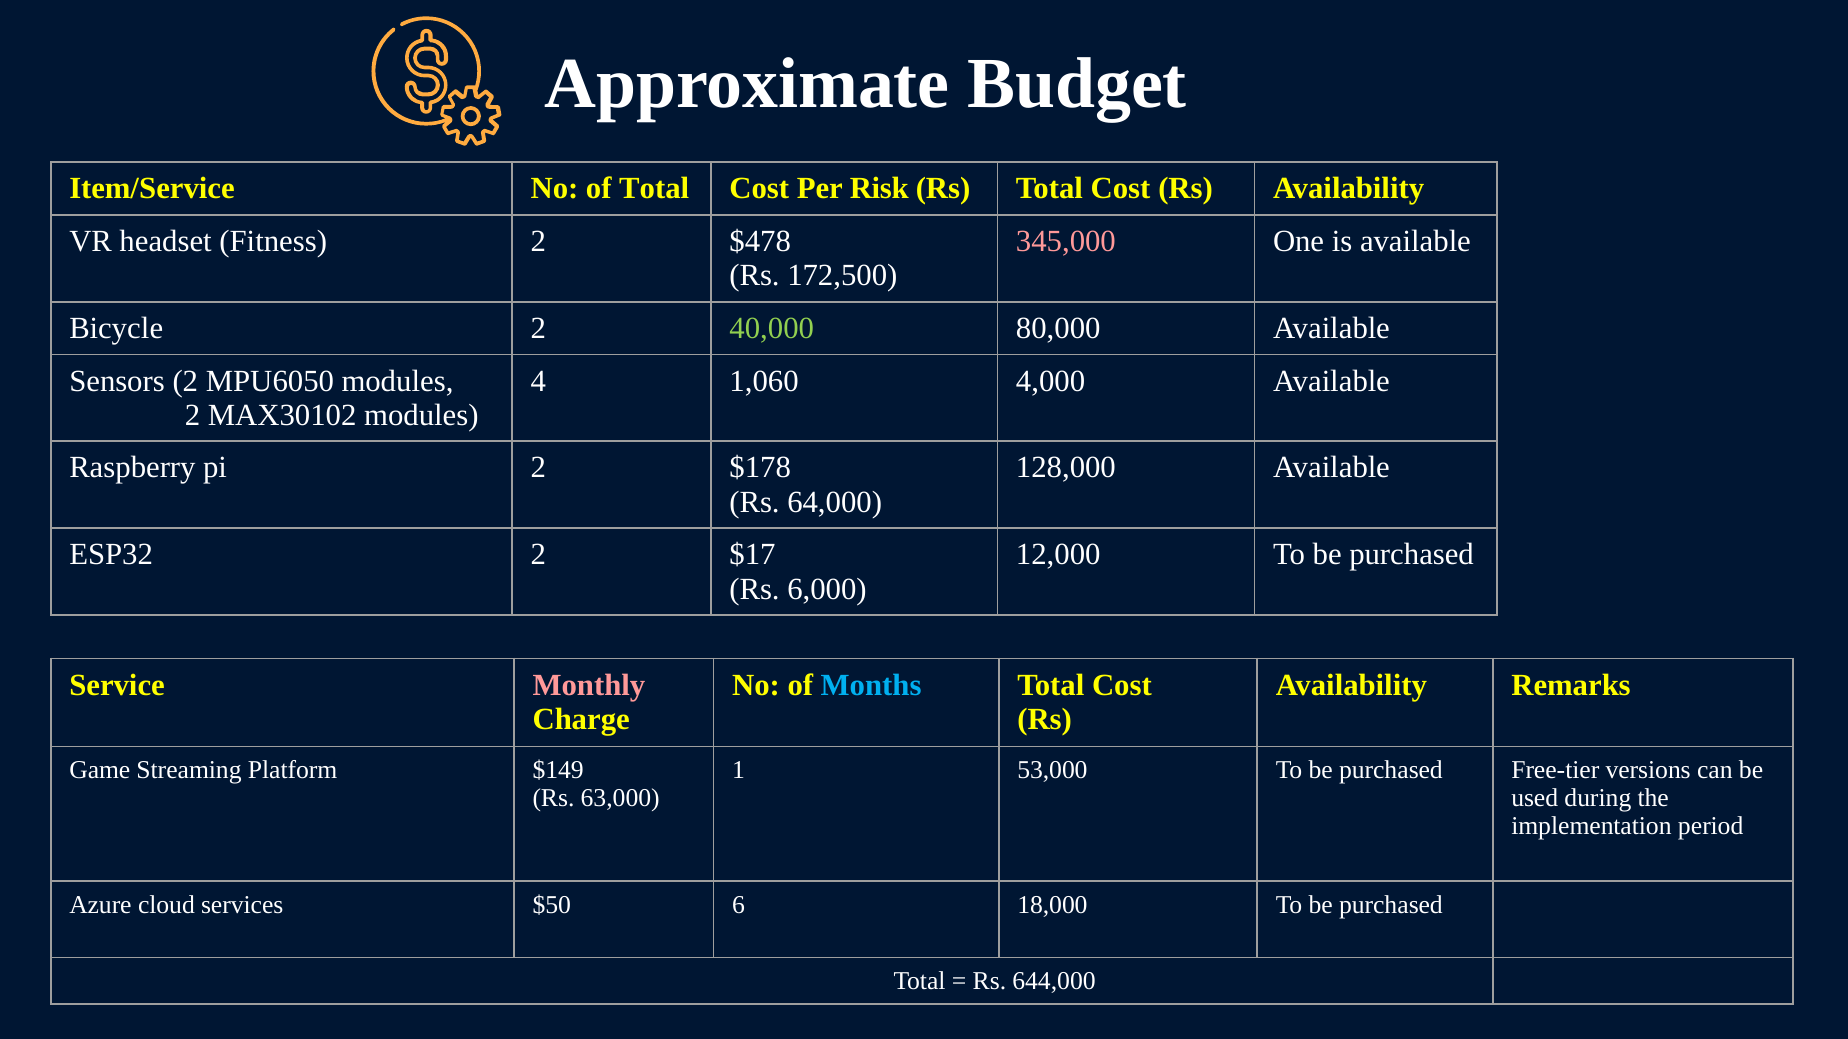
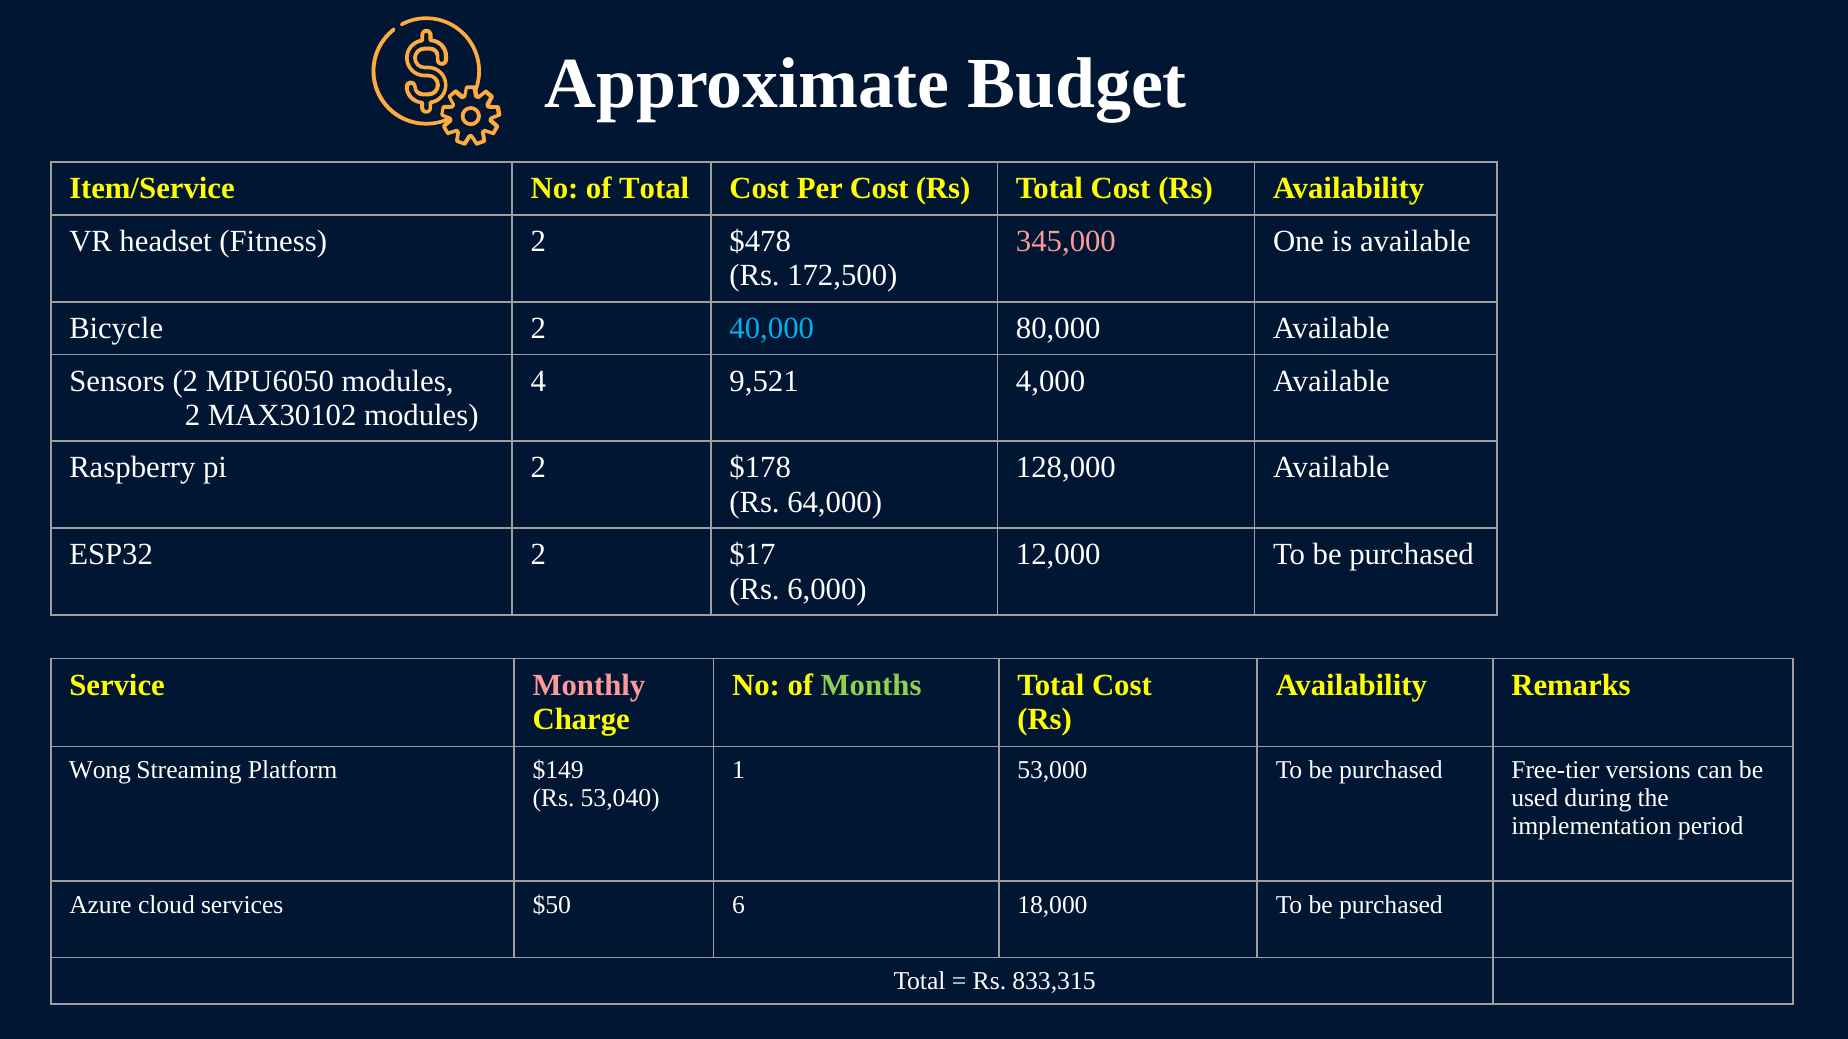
Per Risk: Risk -> Cost
40,000 colour: light green -> light blue
1,060: 1,060 -> 9,521
Months colour: light blue -> light green
Game: Game -> Wong
63,000: 63,000 -> 53,040
644,000: 644,000 -> 833,315
